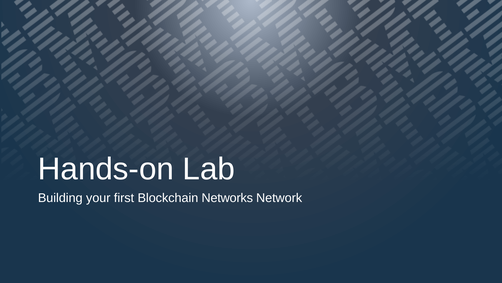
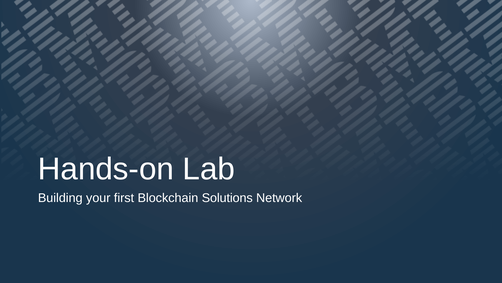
Networks: Networks -> Solutions
